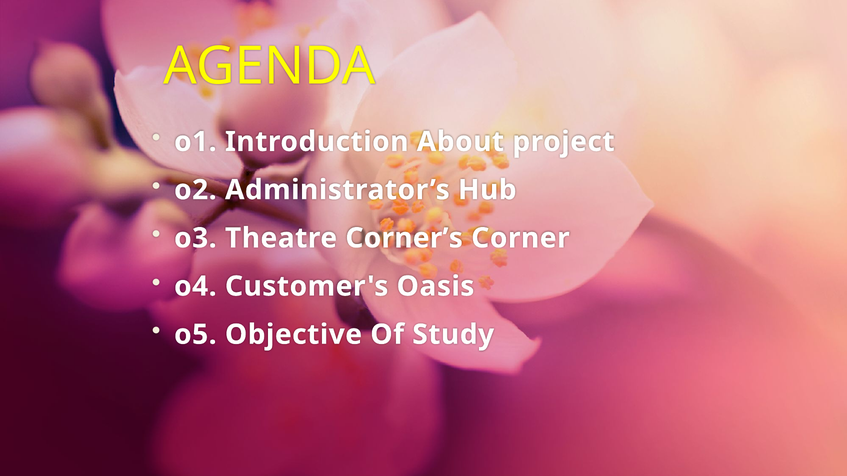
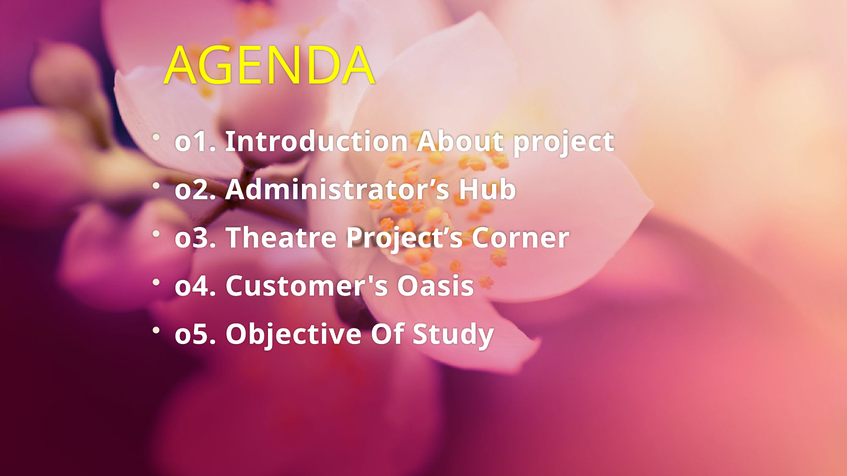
Corner’s: Corner’s -> Project’s
